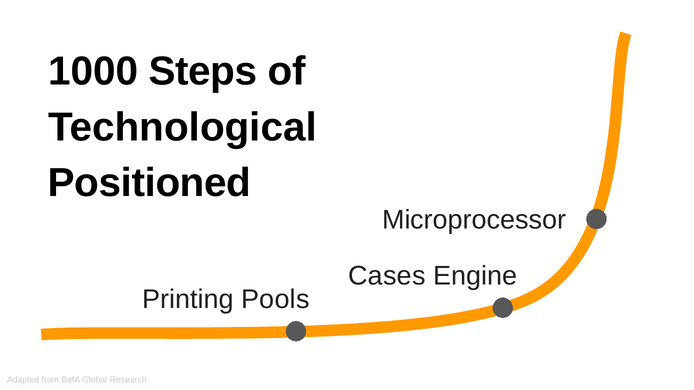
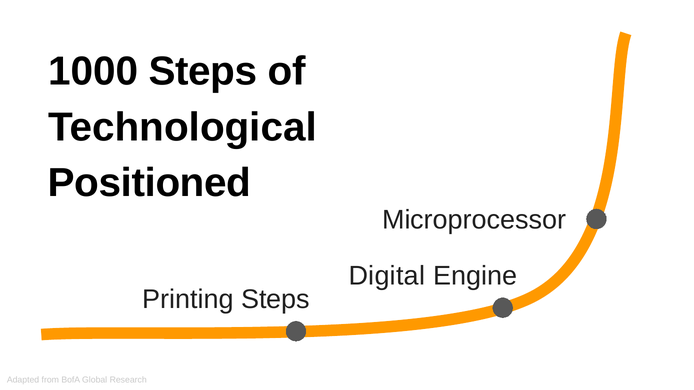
Cases: Cases -> Digital
Printing Pools: Pools -> Steps
